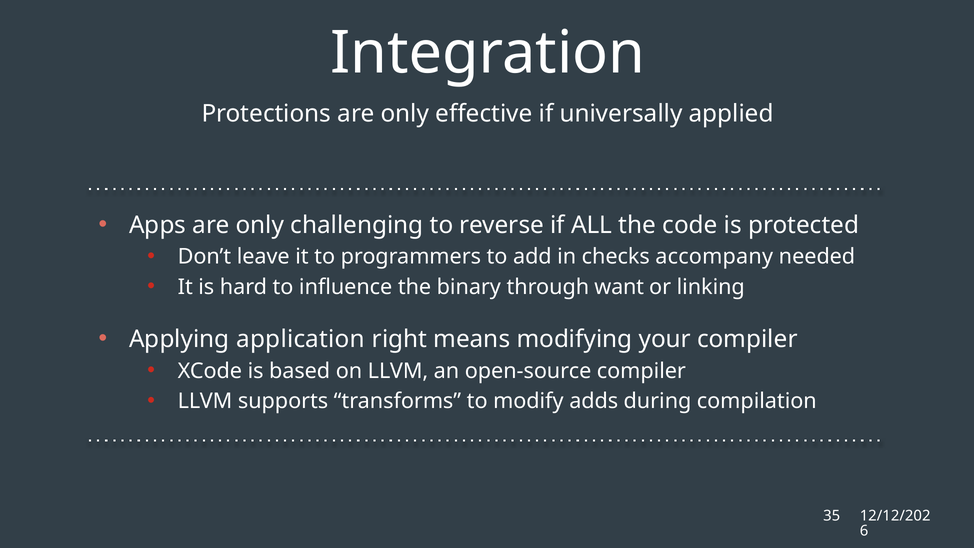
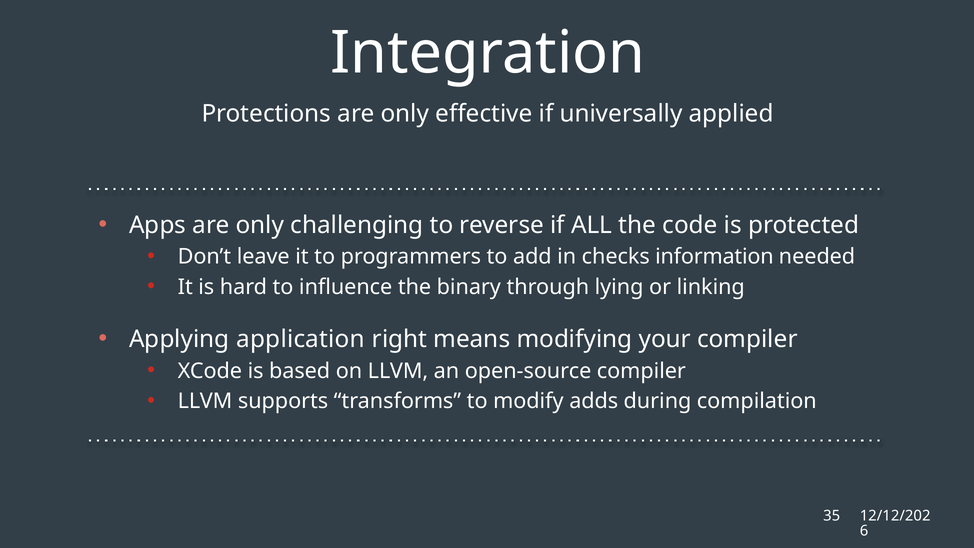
accompany: accompany -> information
want: want -> lying
